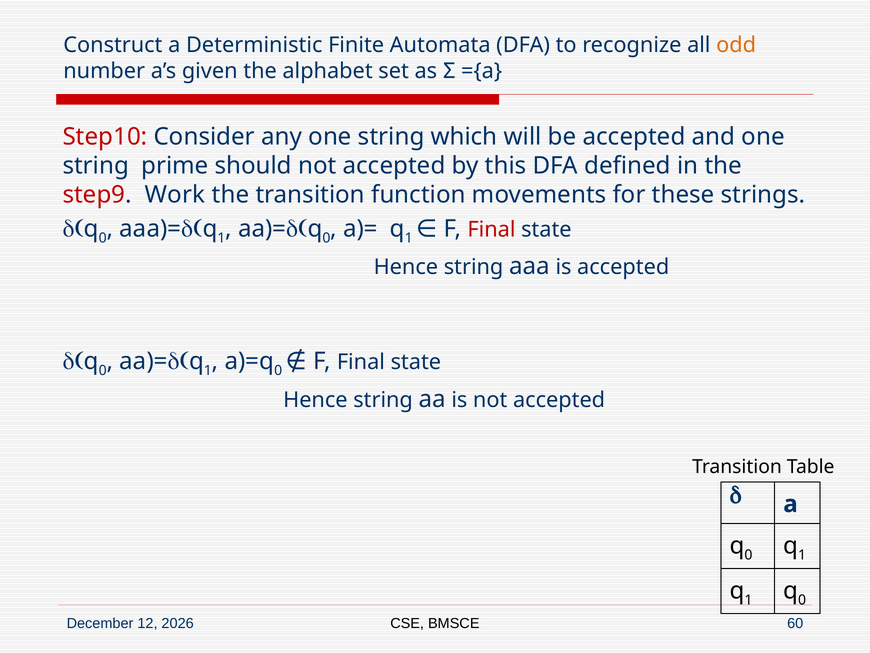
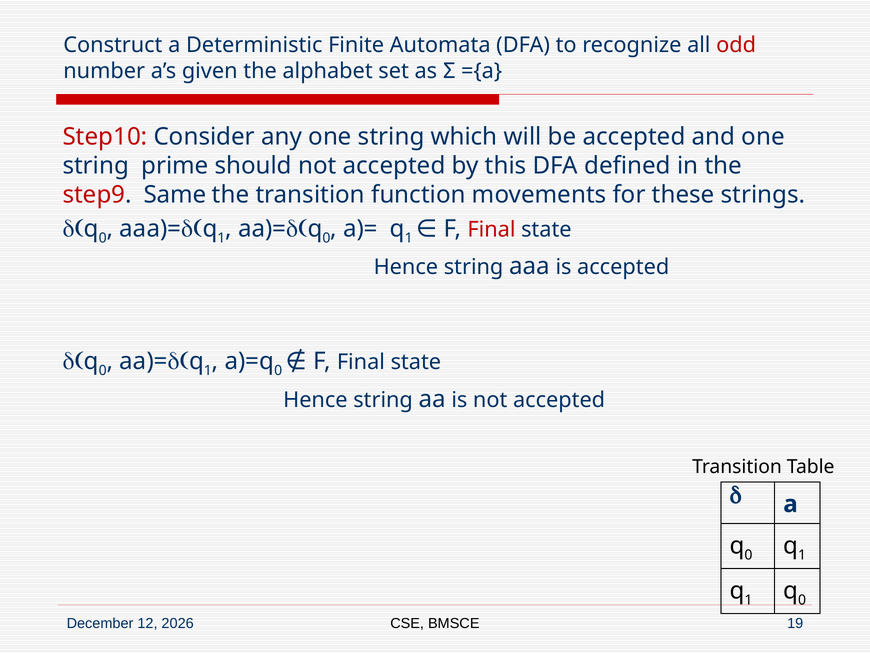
odd colour: orange -> red
Work: Work -> Same
60: 60 -> 19
